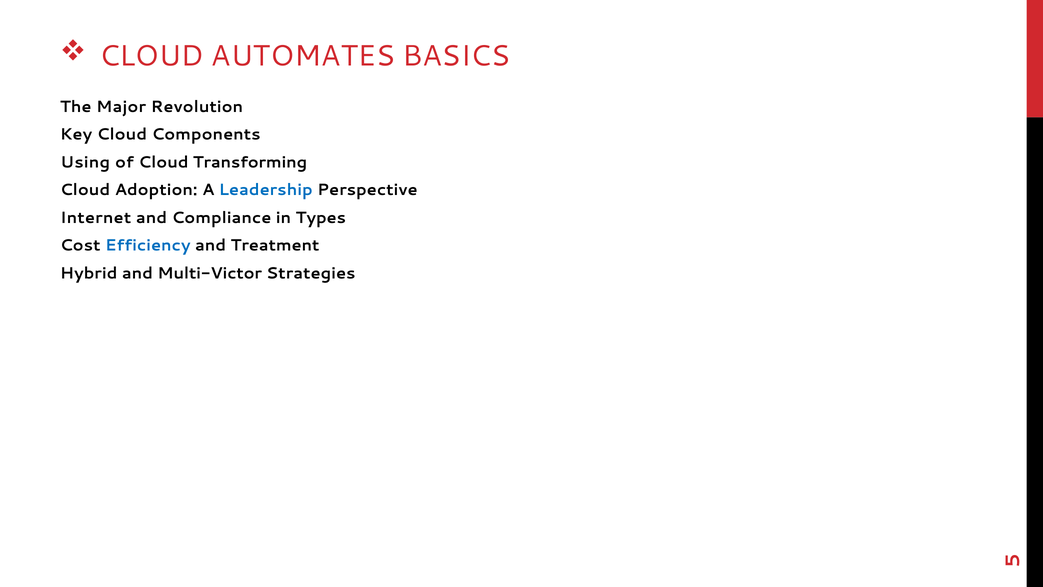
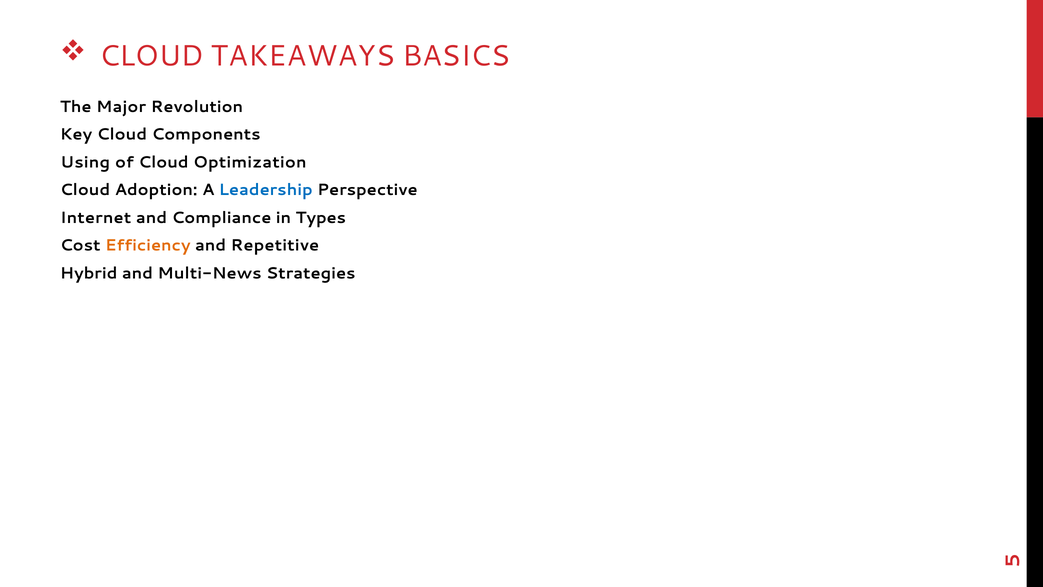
AUTOMATES: AUTOMATES -> TAKEAWAYS
Transforming: Transforming -> Optimization
Efficiency colour: blue -> orange
Treatment: Treatment -> Repetitive
Multi-Victor: Multi-Victor -> Multi-News
